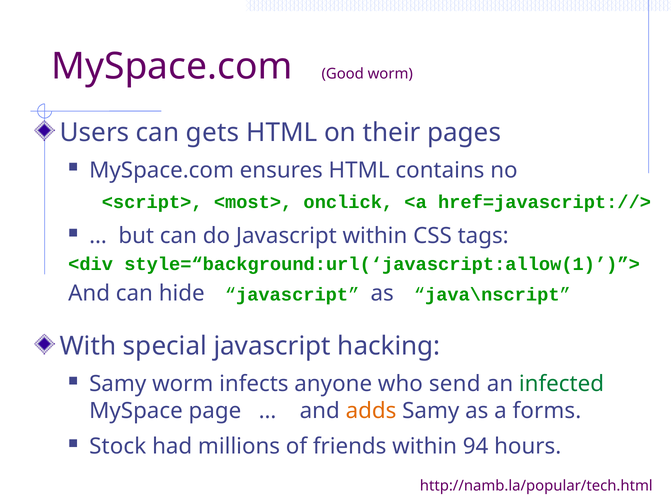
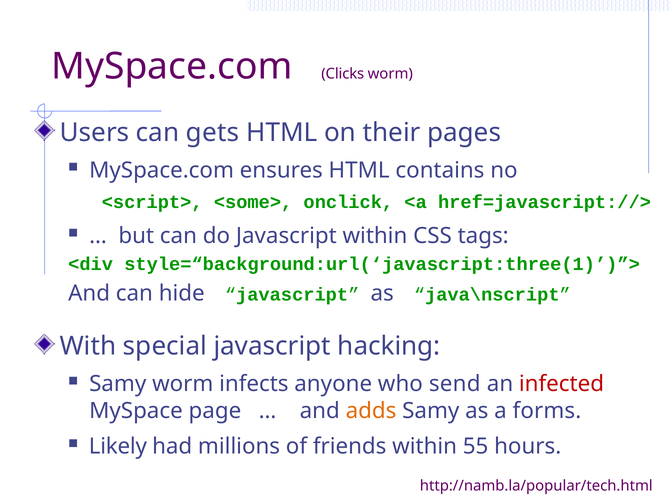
Good: Good -> Clicks
<most>: <most> -> <some>
style=“background:url(‘javascript:allow(1)’)”>: style=“background:url(‘javascript:allow(1)’)”> -> style=“background:url(‘javascript:three(1)’)”>
infected colour: green -> red
Stock: Stock -> Likely
94: 94 -> 55
